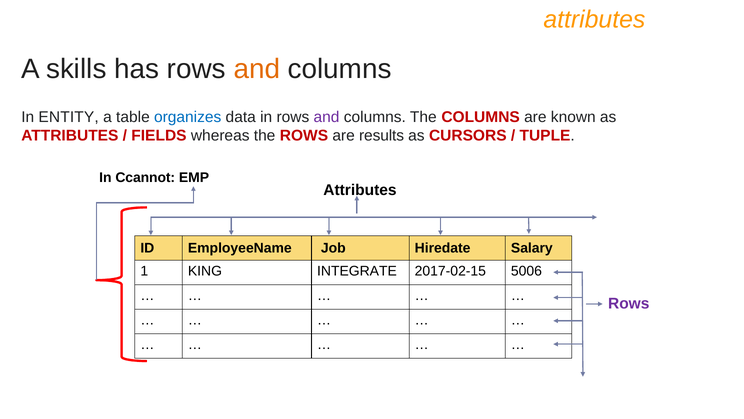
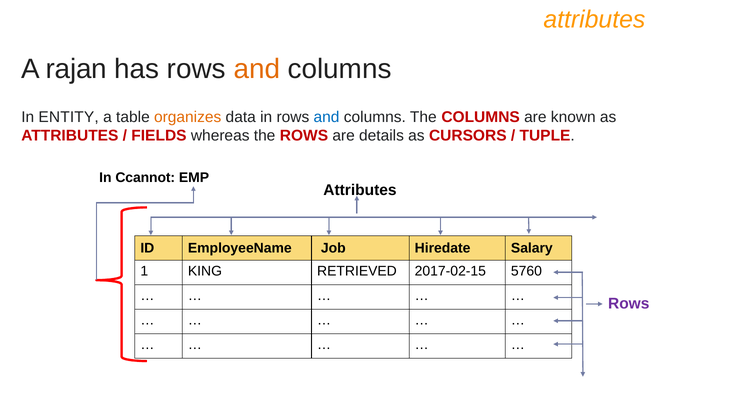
skills: skills -> rajan
organizes colour: blue -> orange
and at (327, 117) colour: purple -> blue
results: results -> details
INTEGRATE: INTEGRATE -> RETRIEVED
5006: 5006 -> 5760
